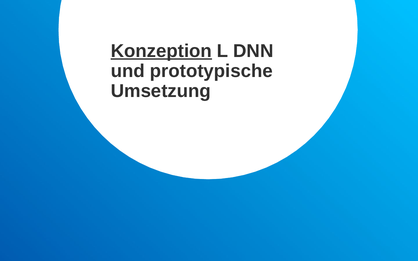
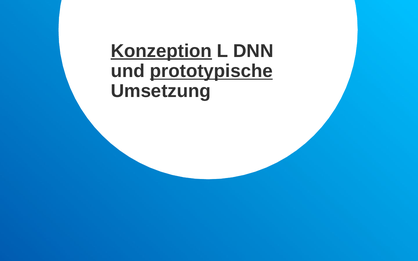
prototypische underline: none -> present
